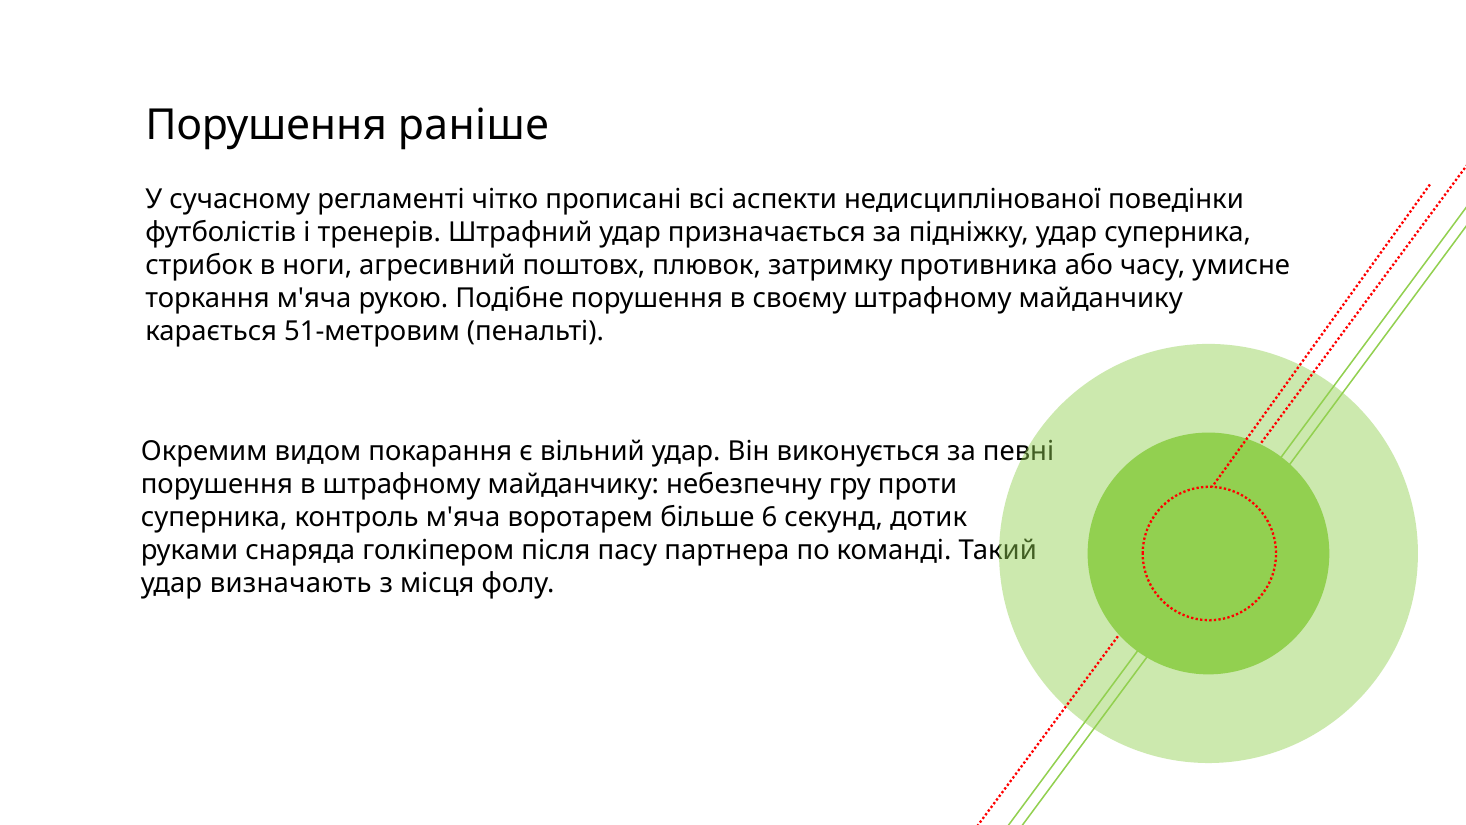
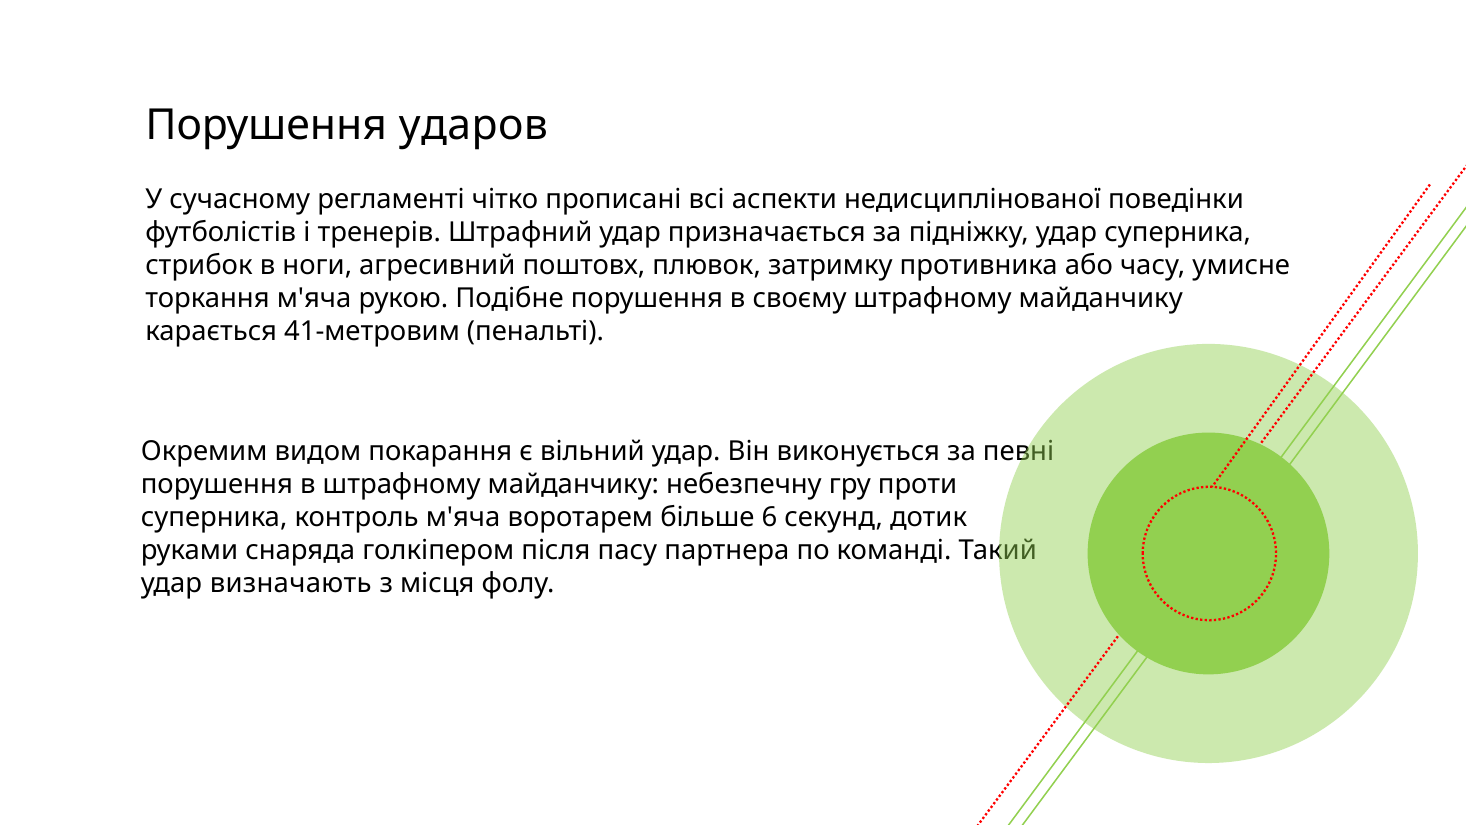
раніше: раніше -> ударов
51-метровим: 51-метровим -> 41-метровим
